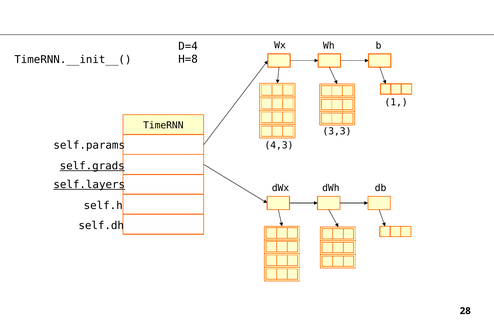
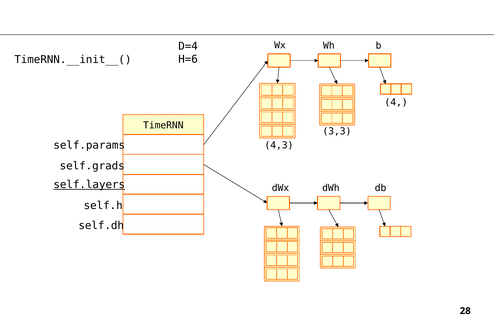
H=8: H=8 -> H=6
1: 1 -> 4
self.grads underline: present -> none
